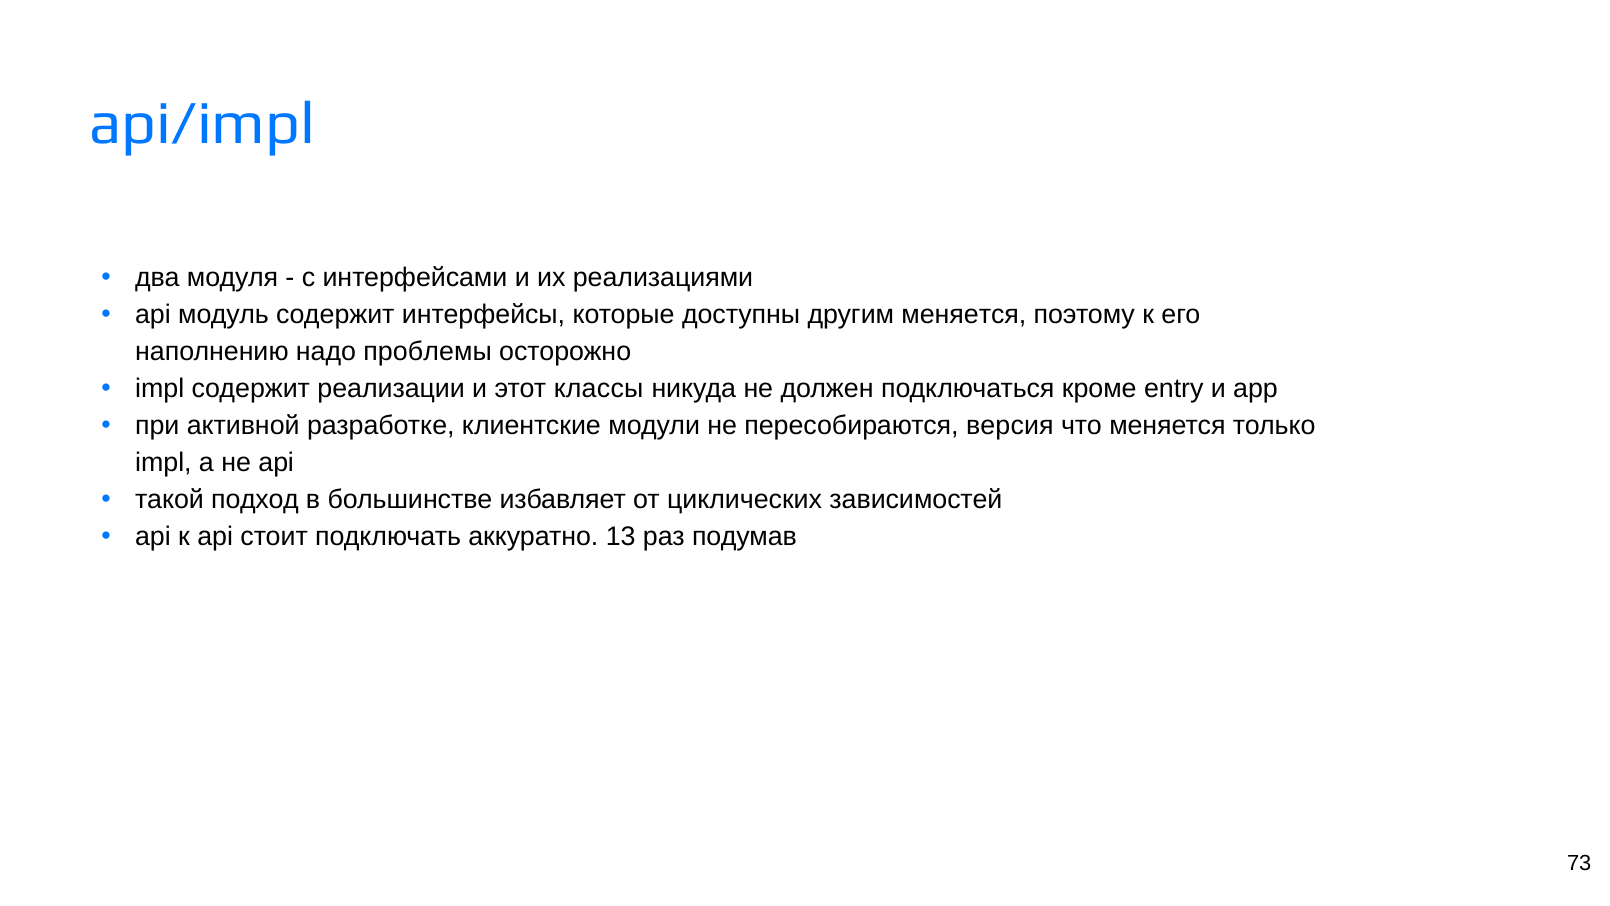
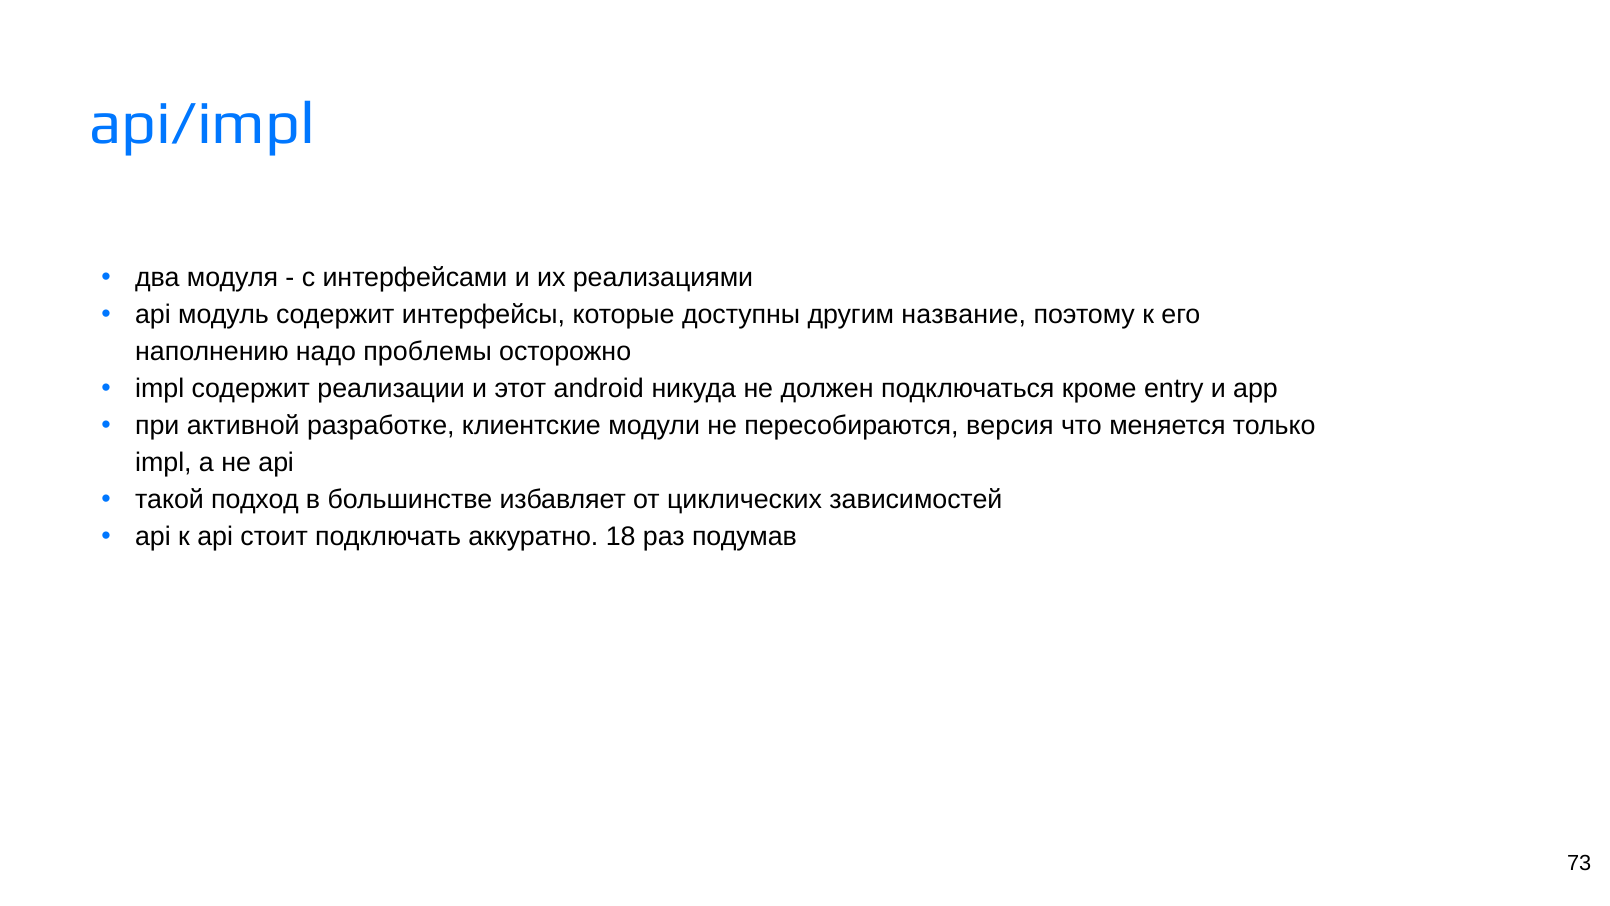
другим меняется: меняется -> название
классы: классы -> android
13: 13 -> 18
